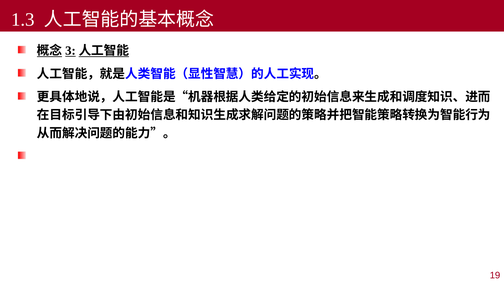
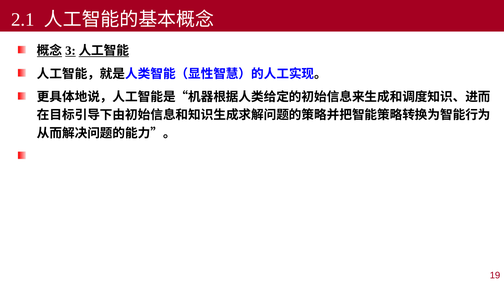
1.3: 1.3 -> 2.1
